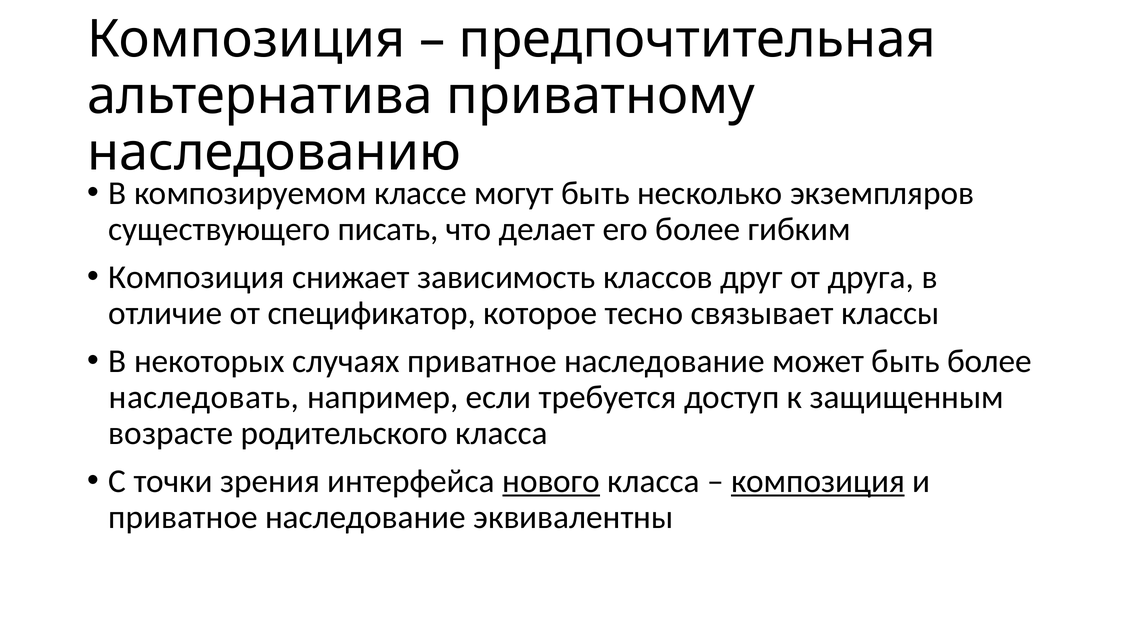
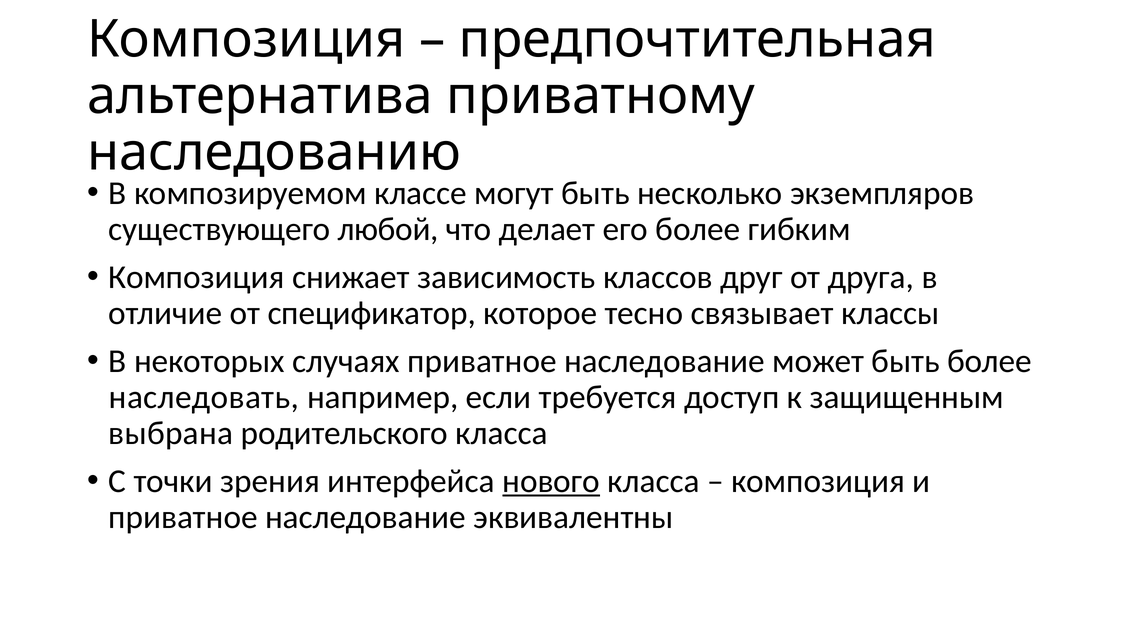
писать: писать -> любой
возрасте: возрасте -> выбрана
композиция at (818, 481) underline: present -> none
